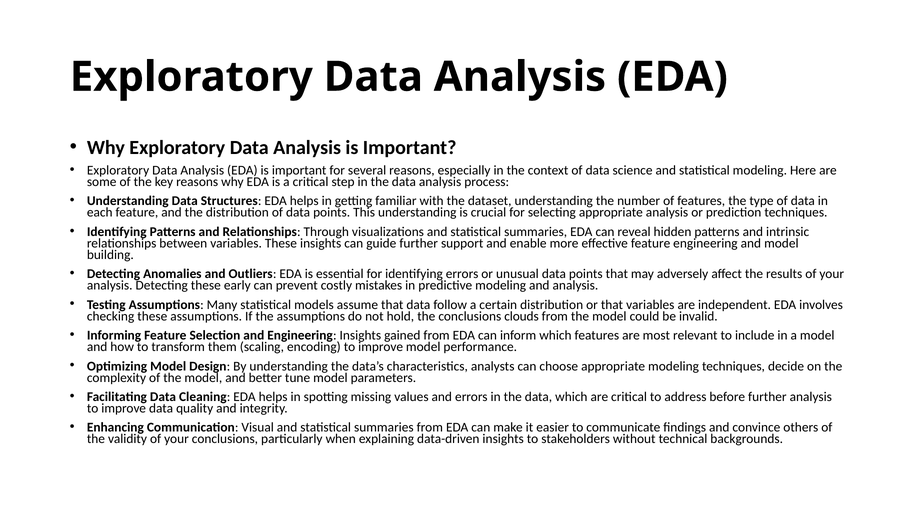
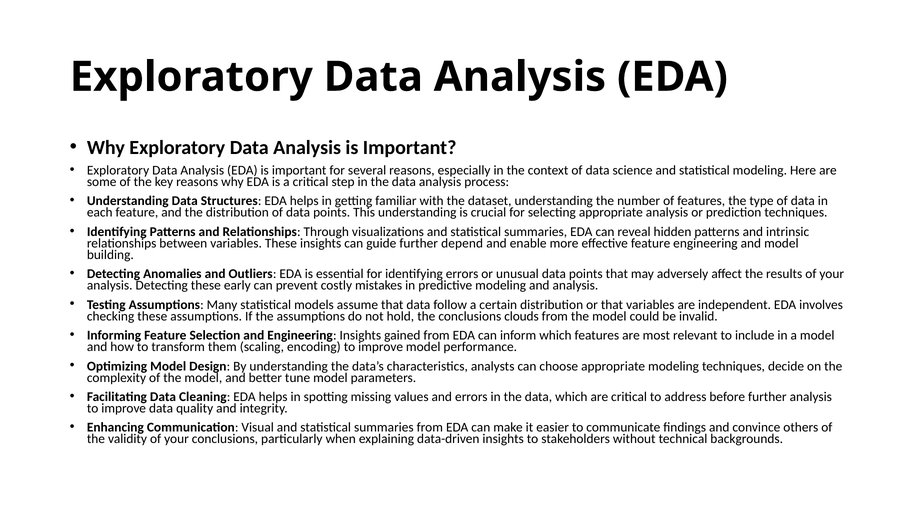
support: support -> depend
